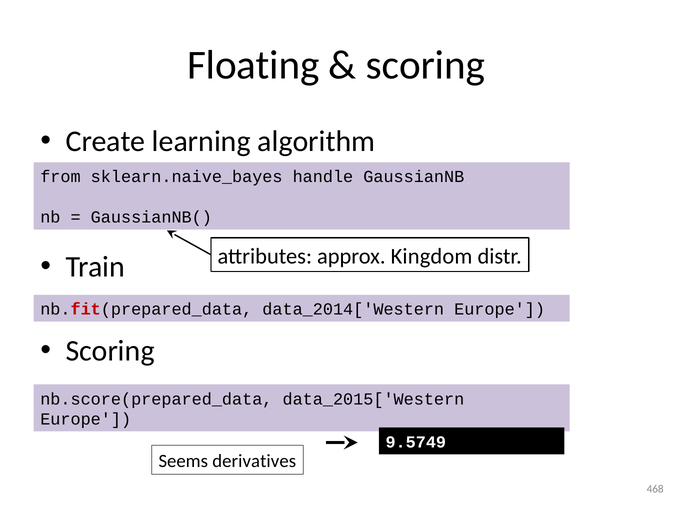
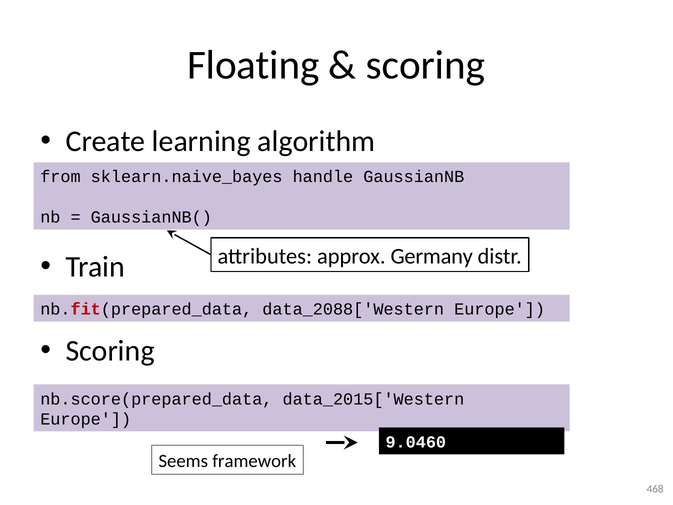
Kingdom: Kingdom -> Germany
data_2014['Western: data_2014['Western -> data_2088['Western
9.5749: 9.5749 -> 9.0460
derivatives: derivatives -> framework
